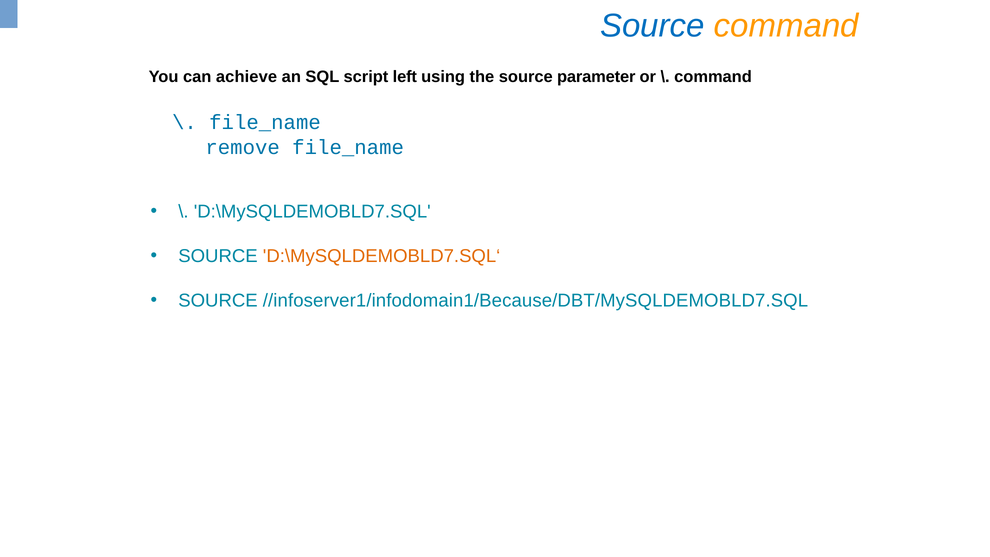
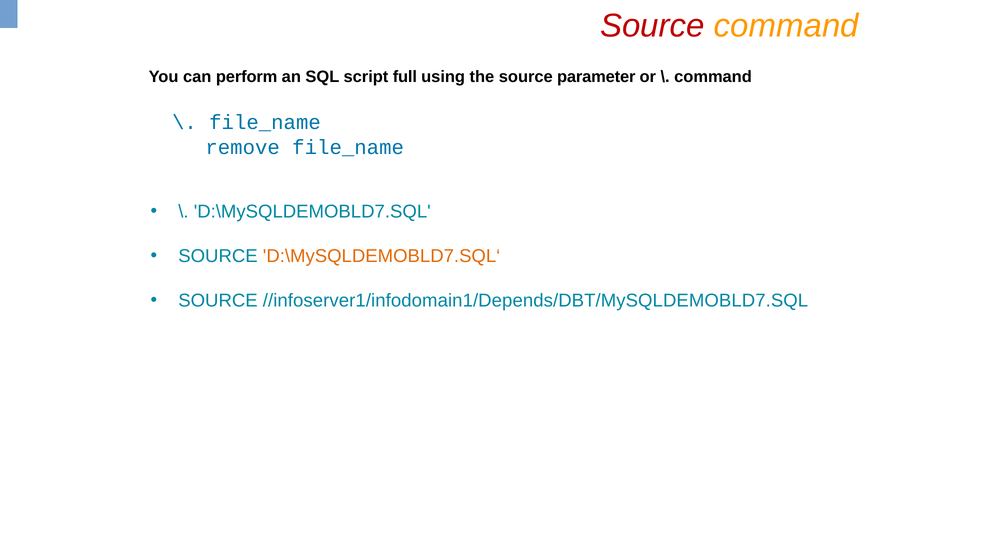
Source at (652, 26) colour: blue -> red
achieve: achieve -> perform
left: left -> full
//infoserver1/infodomain1/Because/DBT/MySQLDEMOBLD7.SQL: //infoserver1/infodomain1/Because/DBT/MySQLDEMOBLD7.SQL -> //infoserver1/infodomain1/Depends/DBT/MySQLDEMOBLD7.SQL
